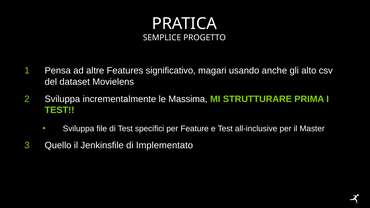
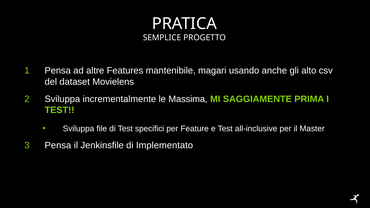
significativo: significativo -> mantenibile
STRUTTURARE: STRUTTURARE -> SAGGIAMENTE
Quello at (58, 145): Quello -> Pensa
